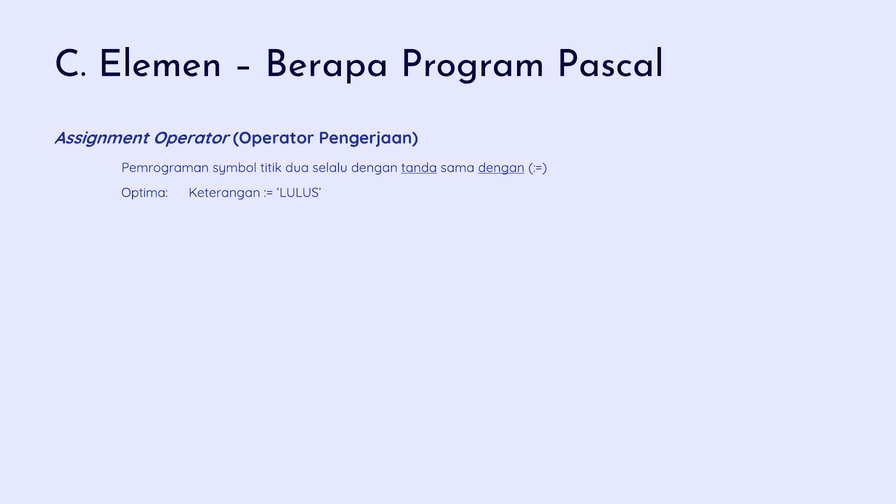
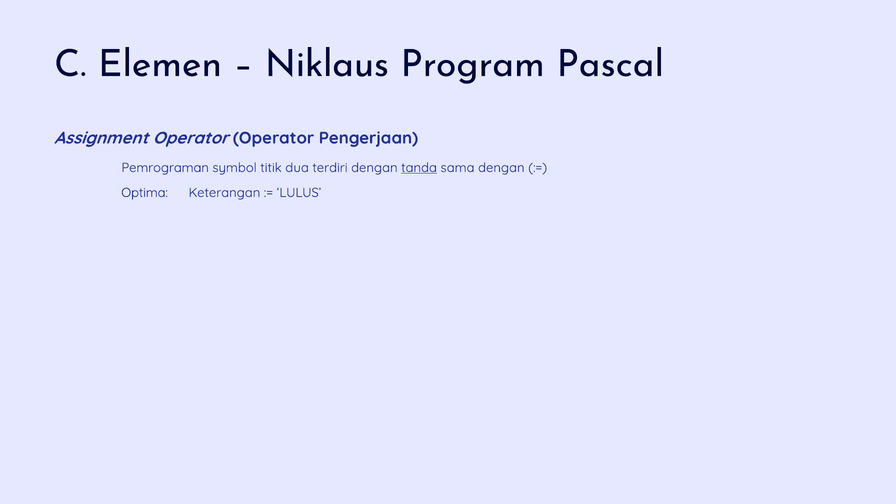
Berapa: Berapa -> Niklaus
selalu: selalu -> terdiri
dengan at (501, 168) underline: present -> none
